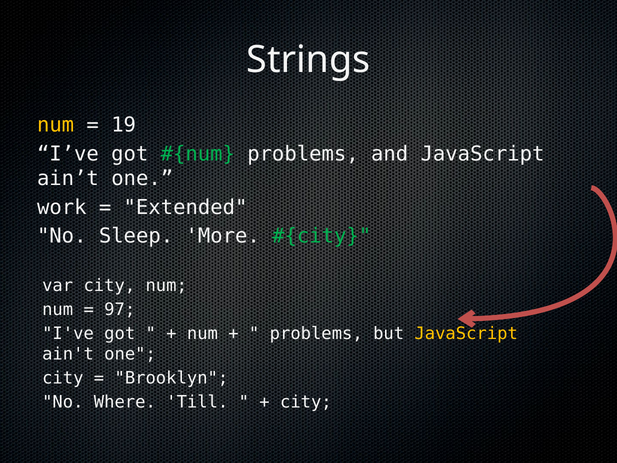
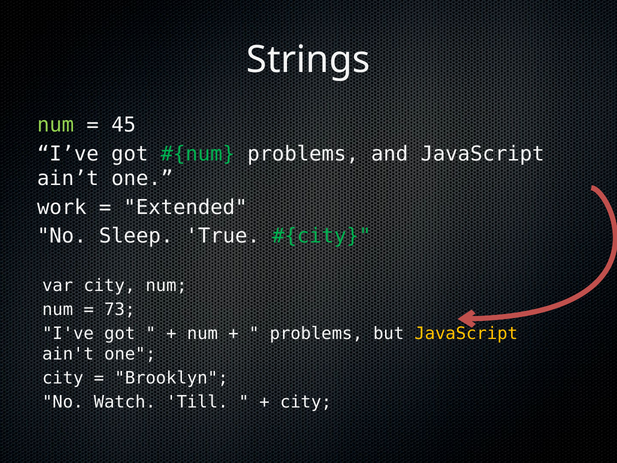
num at (56, 125) colour: yellow -> light green
19: 19 -> 45
More: More -> True
97: 97 -> 73
Where: Where -> Watch
